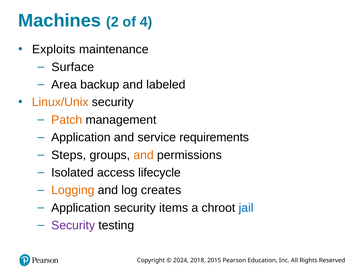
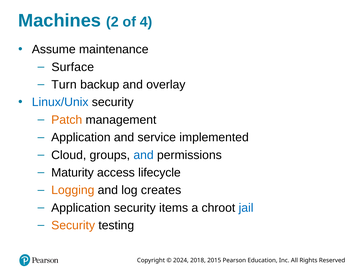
Exploits: Exploits -> Assume
Area: Area -> Turn
labeled: labeled -> overlay
Linux/Unix colour: orange -> blue
requirements: requirements -> implemented
Steps: Steps -> Cloud
and at (144, 155) colour: orange -> blue
Isolated: Isolated -> Maturity
Security at (73, 225) colour: purple -> orange
